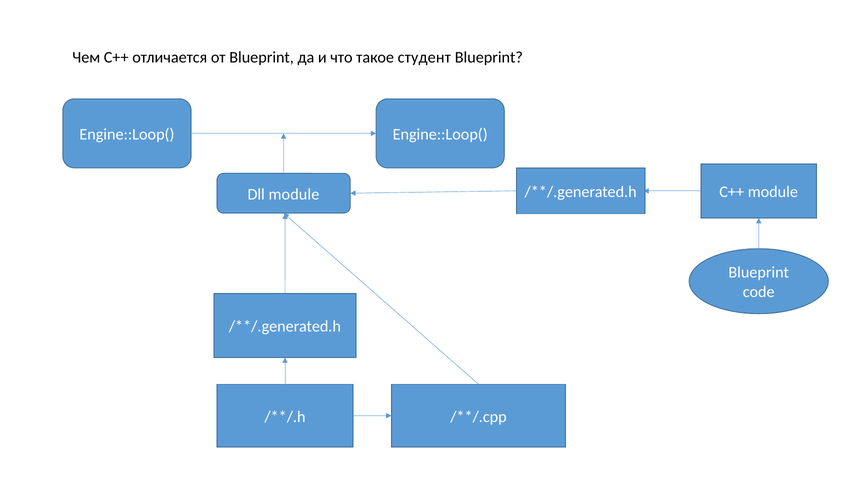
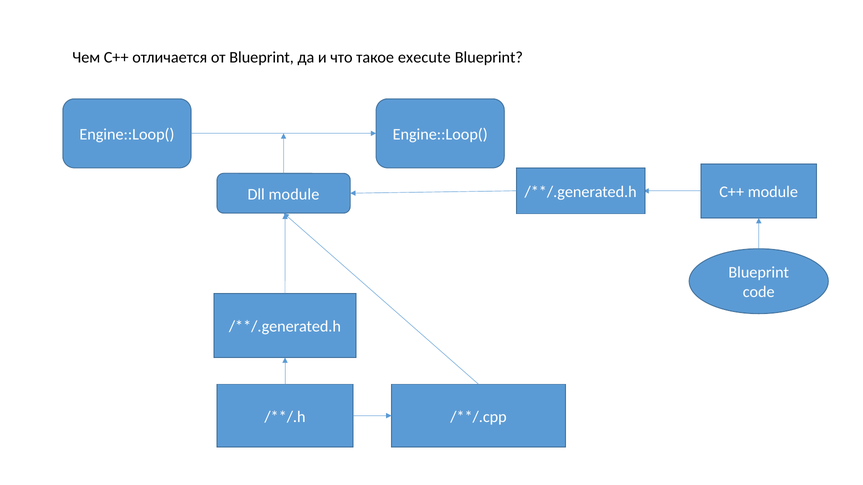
студент: студент -> execute
